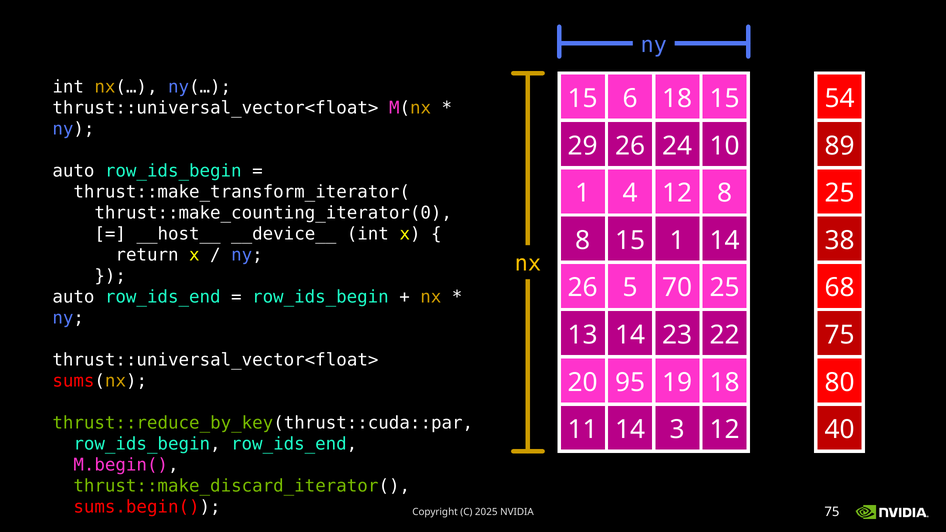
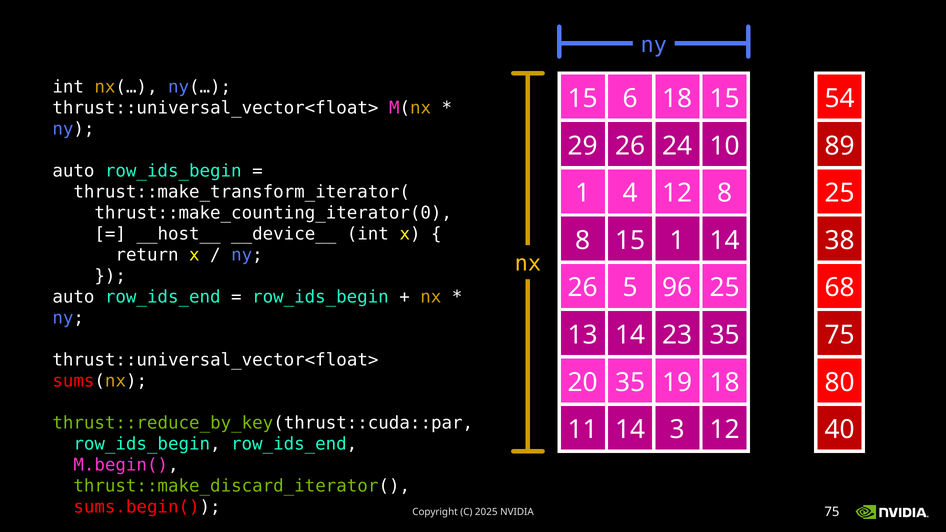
70: 70 -> 96
23 22: 22 -> 35
20 95: 95 -> 35
